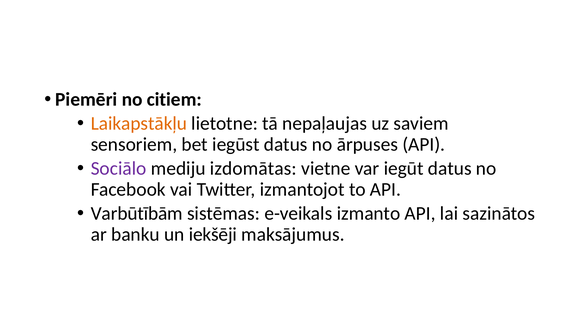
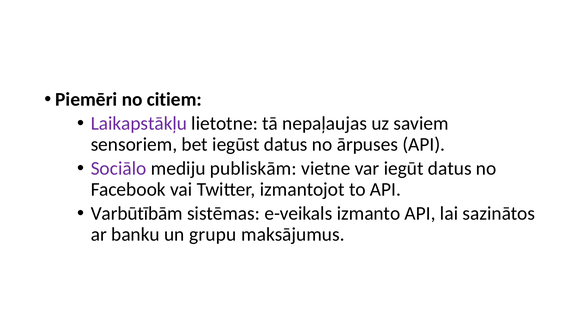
Laikapstākļu colour: orange -> purple
izdomātas: izdomātas -> publiskām
iekšēji: iekšēji -> grupu
